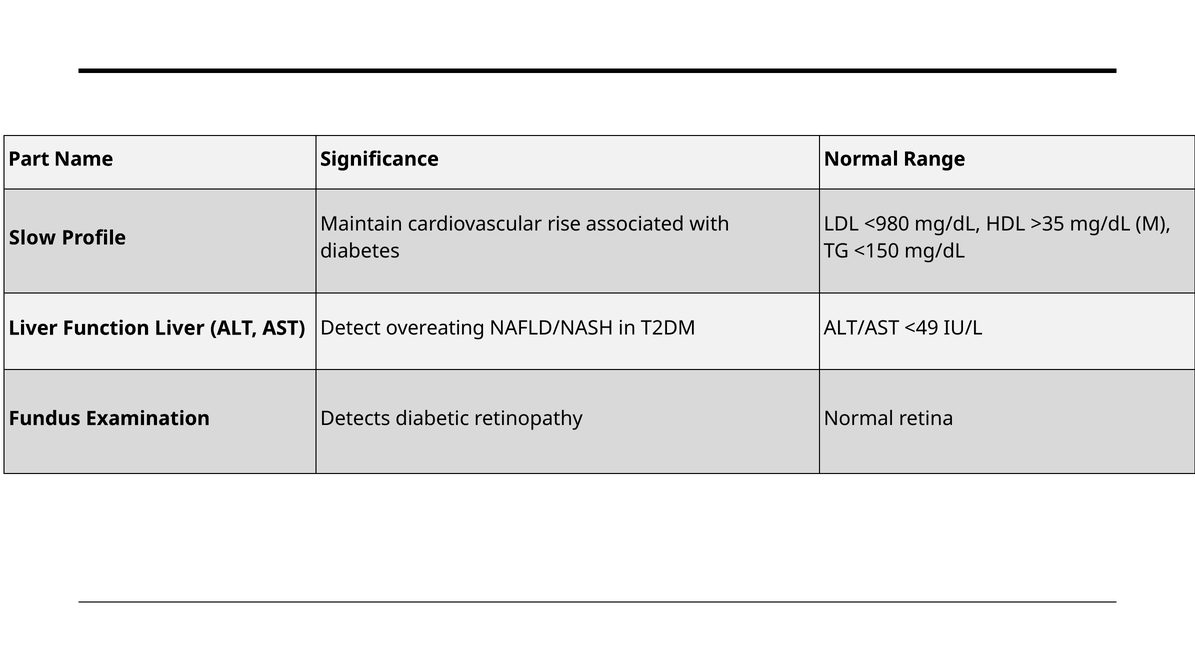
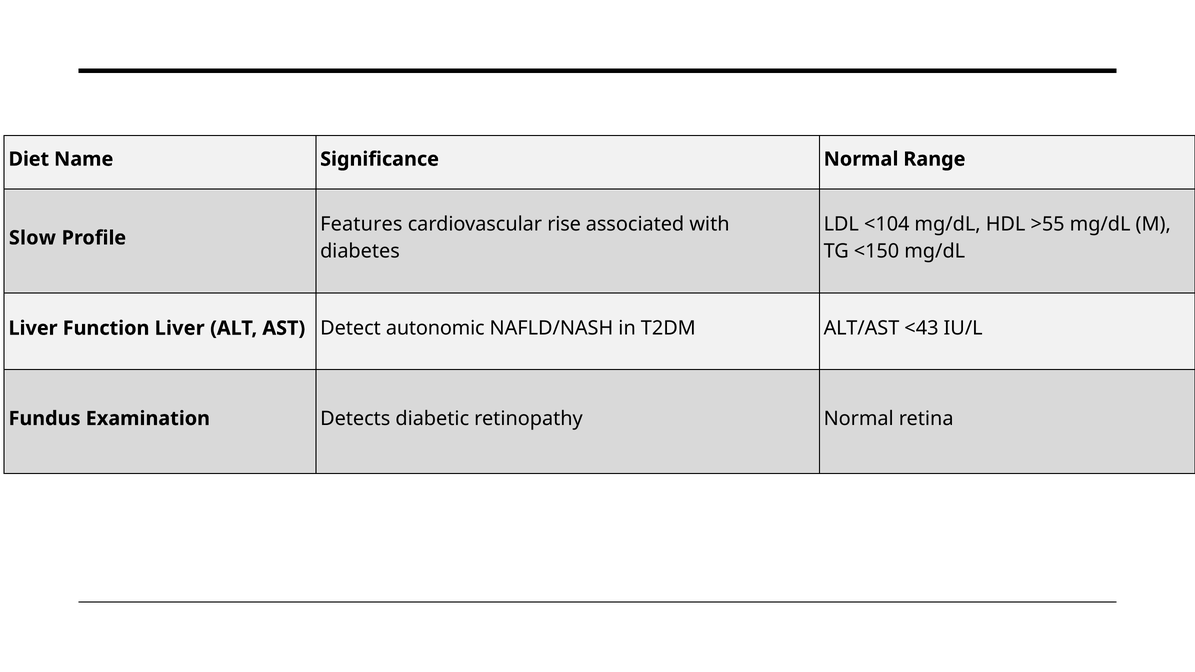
Part: Part -> Diet
Maintain: Maintain -> Features
<980: <980 -> <104
>35: >35 -> >55
overeating: overeating -> autonomic
<49: <49 -> <43
